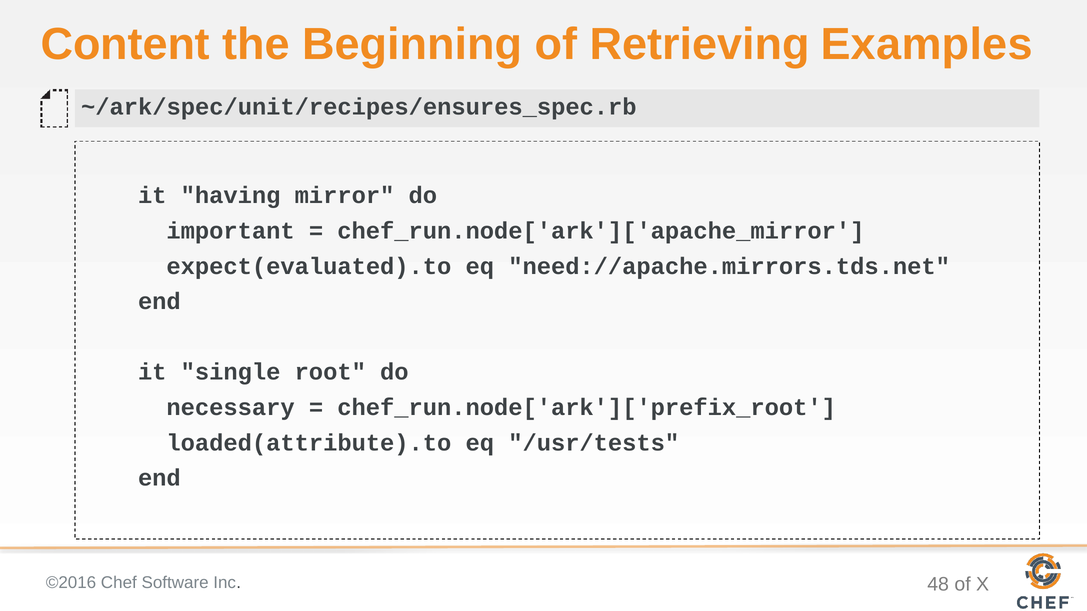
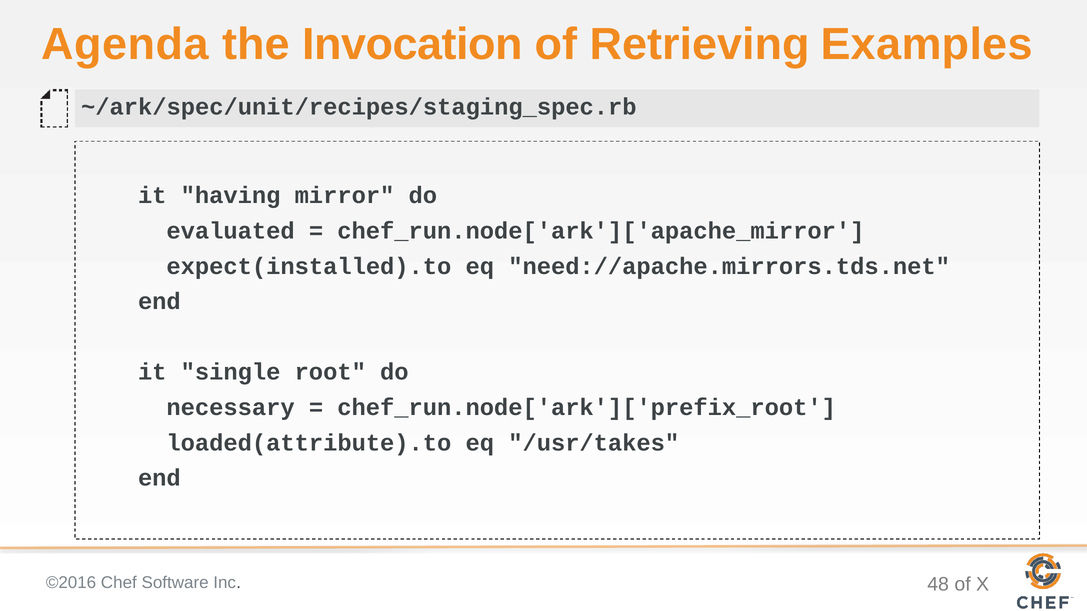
Content: Content -> Agenda
Beginning: Beginning -> Invocation
~/ark/spec/unit/recipes/ensures_spec.rb: ~/ark/spec/unit/recipes/ensures_spec.rb -> ~/ark/spec/unit/recipes/staging_spec.rb
important: important -> evaluated
expect(evaluated).to: expect(evaluated).to -> expect(installed).to
/usr/tests: /usr/tests -> /usr/takes
